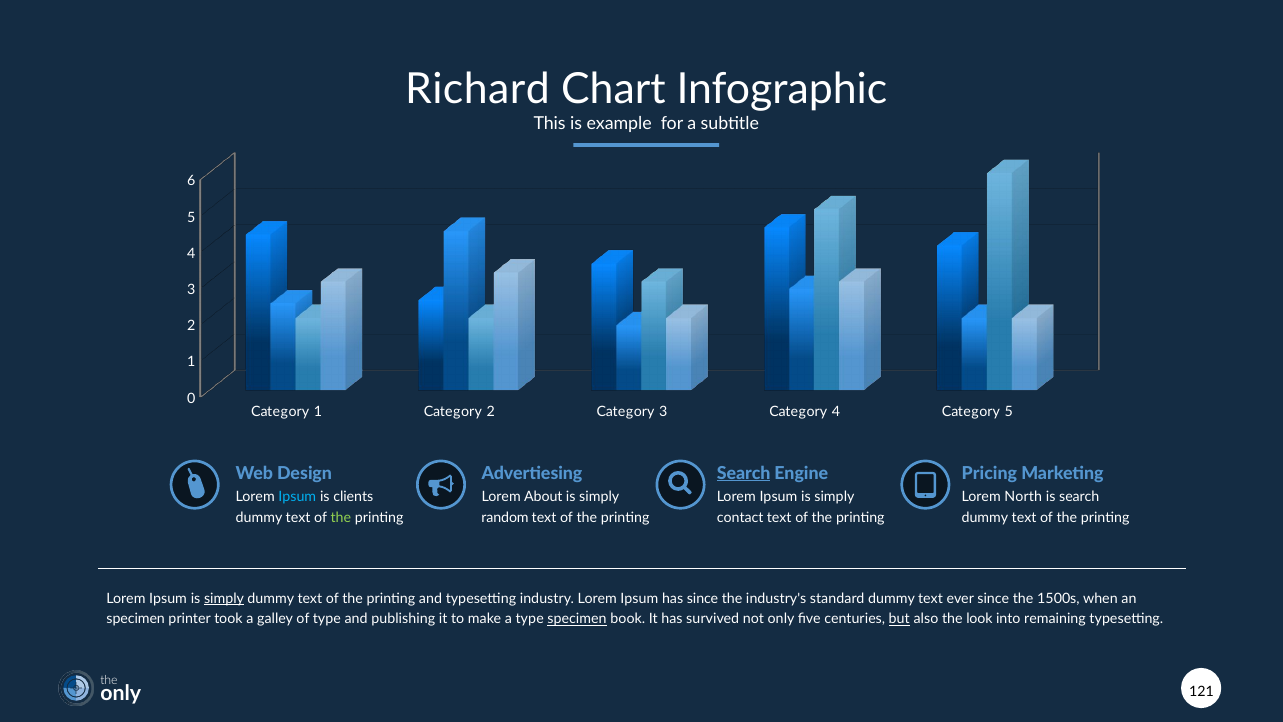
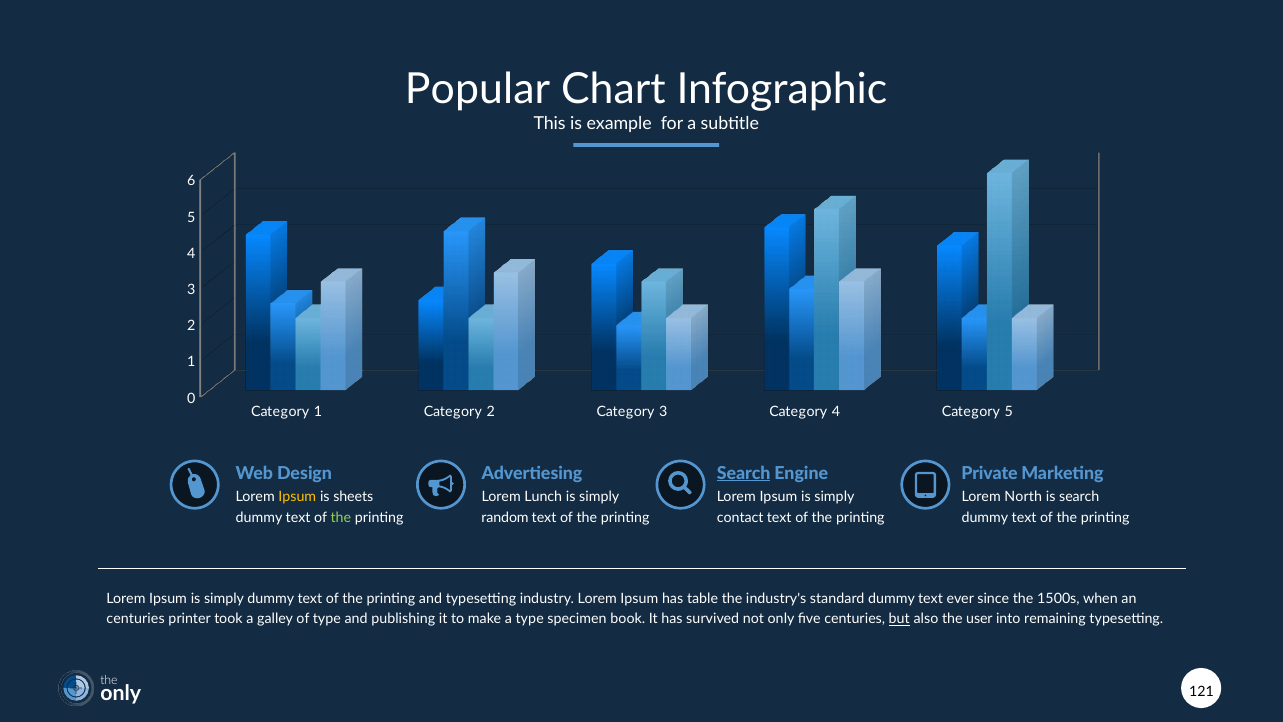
Richard: Richard -> Popular
Pricing: Pricing -> Private
Ipsum at (297, 496) colour: light blue -> yellow
clients: clients -> sheets
About: About -> Lunch
simply at (224, 598) underline: present -> none
has since: since -> table
specimen at (136, 619): specimen -> centuries
specimen at (577, 619) underline: present -> none
look: look -> user
